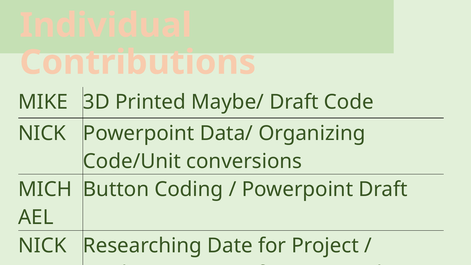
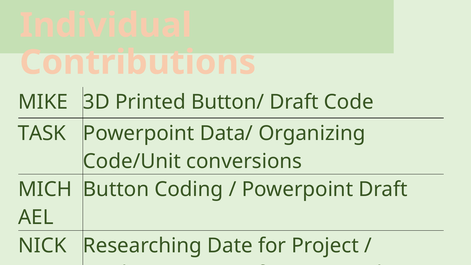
Maybe/: Maybe/ -> Button/
NICK at (42, 133): NICK -> TASK
